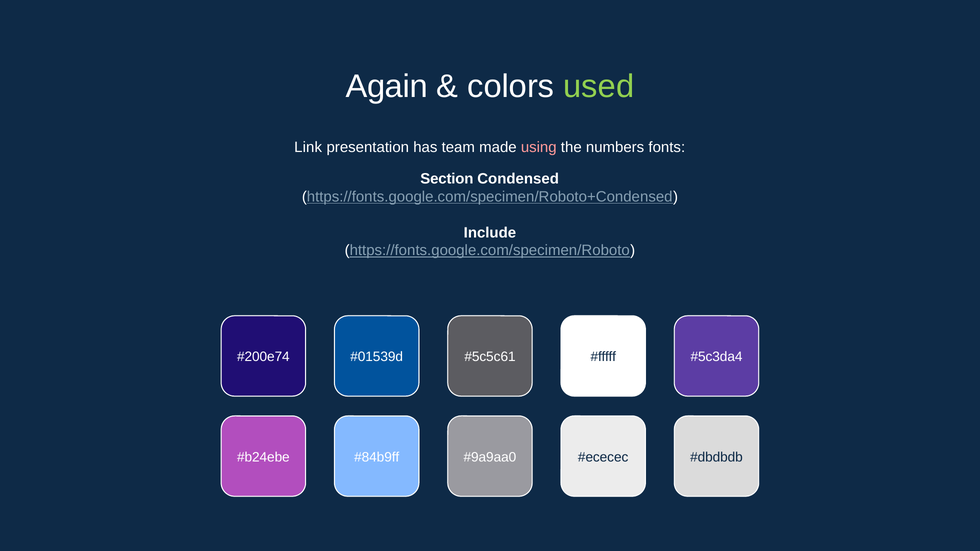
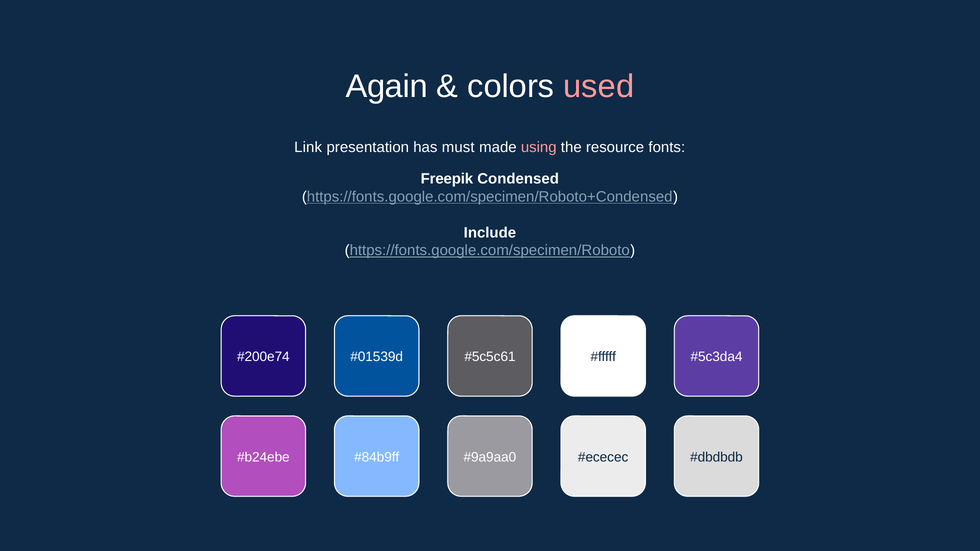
used colour: light green -> pink
team: team -> must
numbers: numbers -> resource
Section: Section -> Freepik
